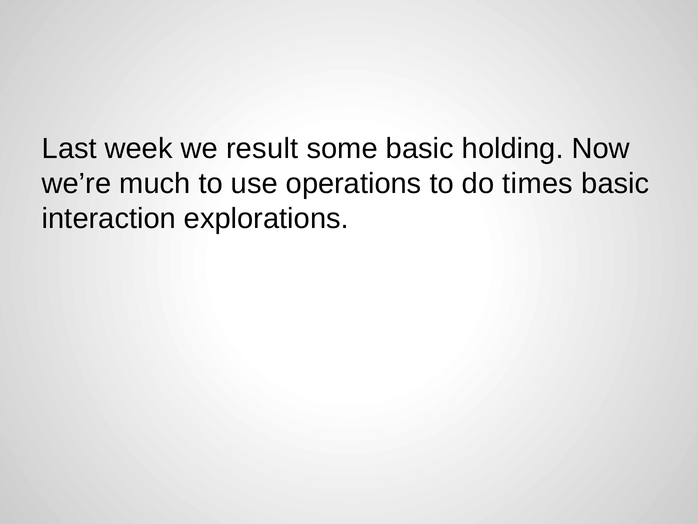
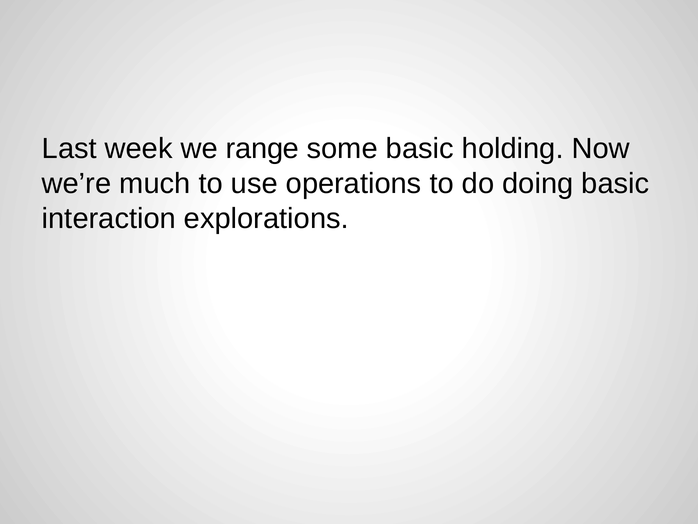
result: result -> range
times: times -> doing
